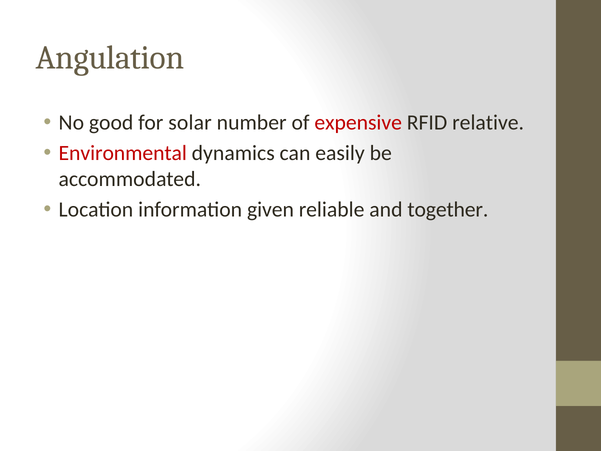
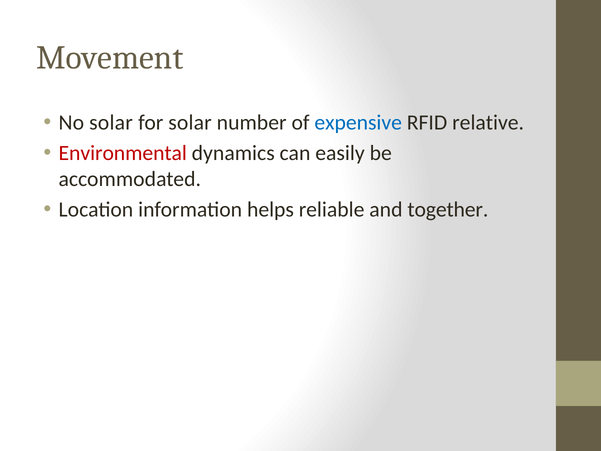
Angulation: Angulation -> Movement
No good: good -> solar
expensive colour: red -> blue
given: given -> helps
